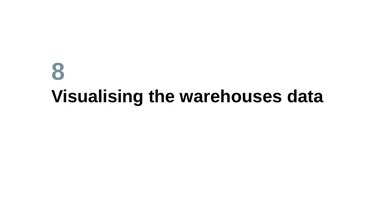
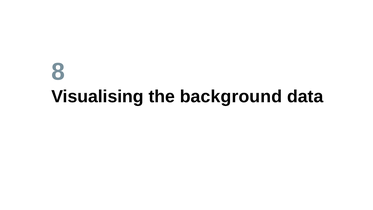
warehouses: warehouses -> background
